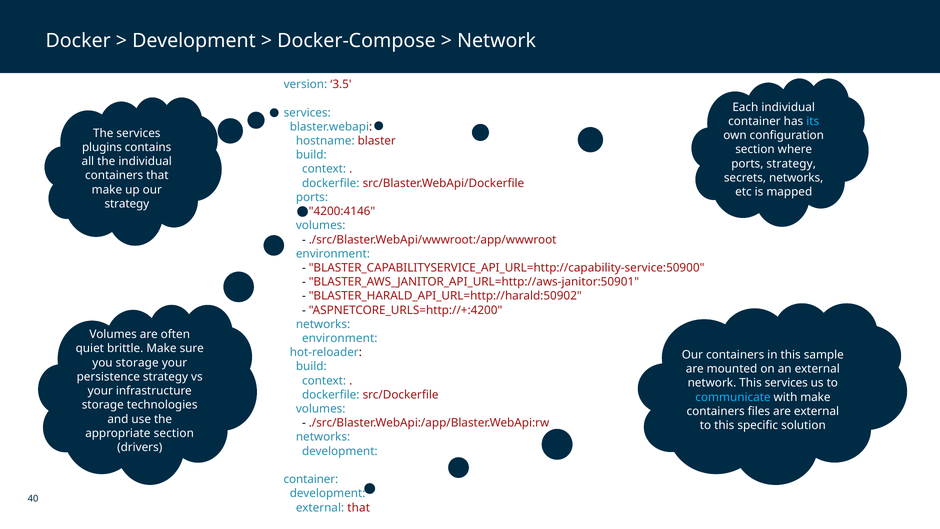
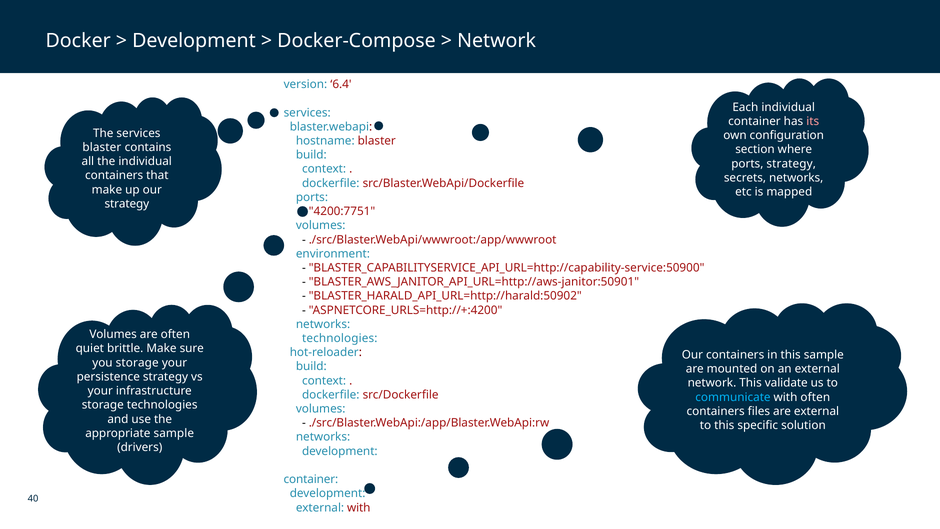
3.5: 3.5 -> 6.4
its colour: light blue -> pink
plugins at (102, 147): plugins -> blaster
4200:4146: 4200:4146 -> 4200:7751
environment at (340, 338): environment -> technologies
This services: services -> validate
with make: make -> often
appropriate section: section -> sample
external that: that -> with
